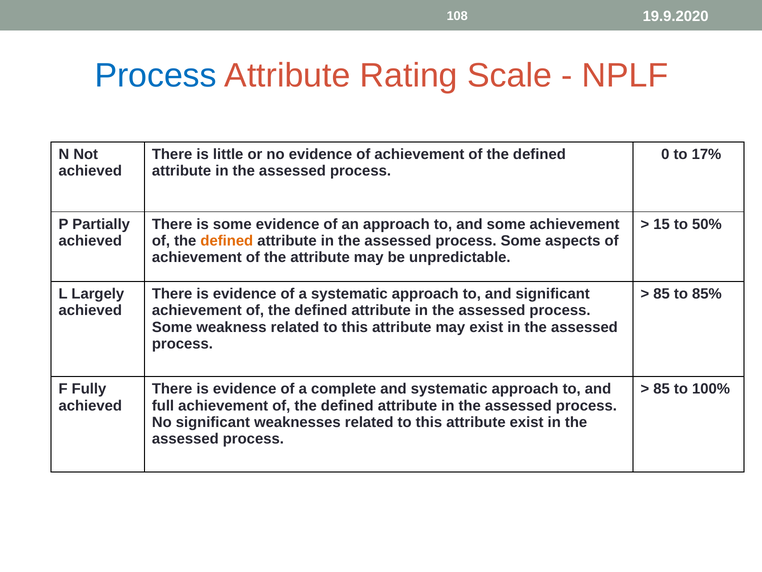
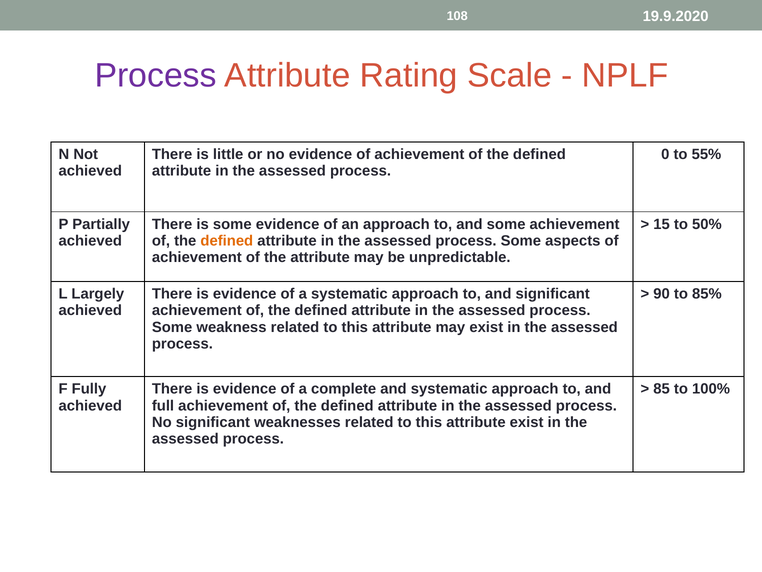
Process at (156, 75) colour: blue -> purple
17%: 17% -> 55%
85 at (662, 294): 85 -> 90
